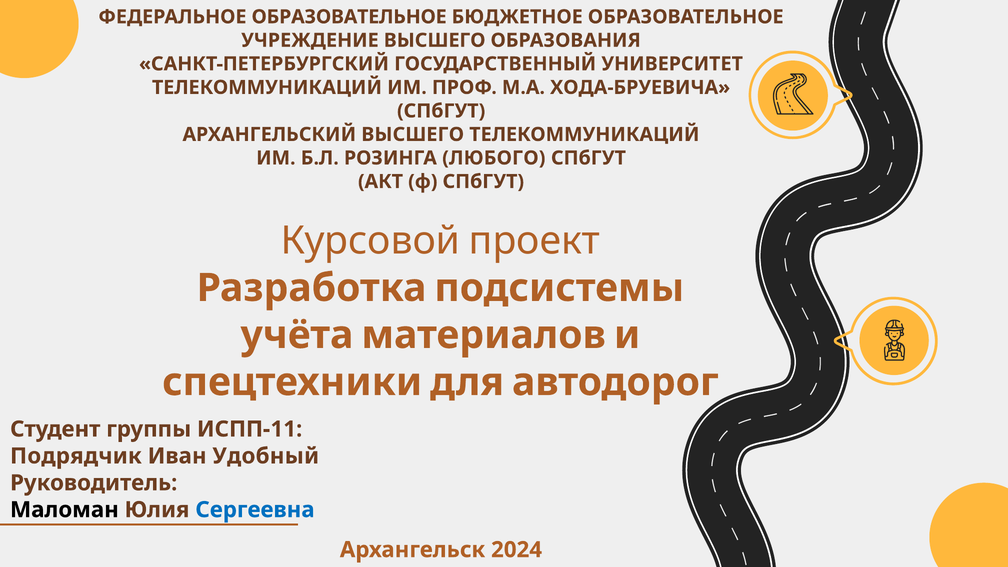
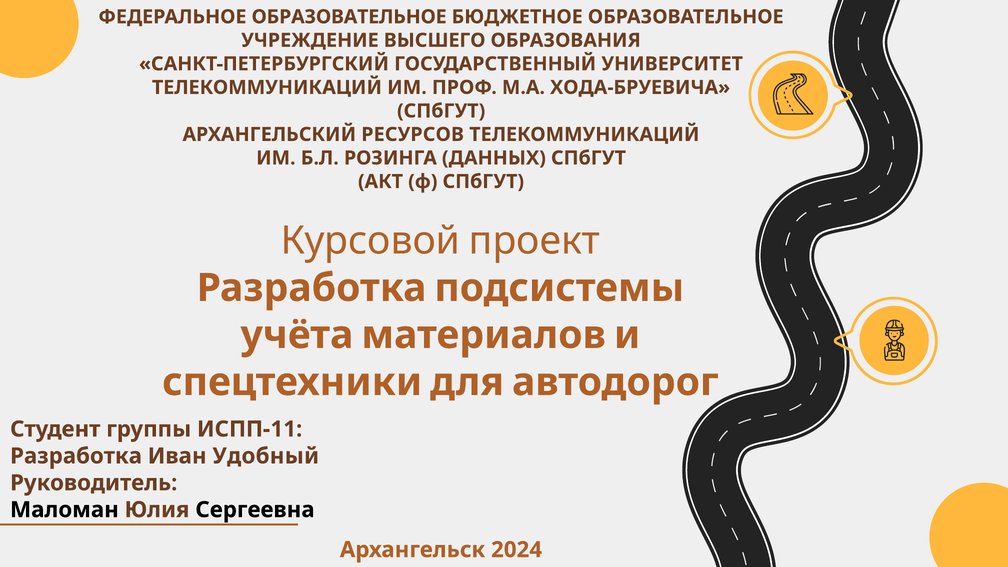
АРХАНГЕЛЬСКИЙ ВЫСШЕГО: ВЫСШЕГО -> РЕСУРСОВ
ЛЮБОГО: ЛЮБОГО -> ДАННЫХ
Подрядчик: Подрядчик -> Разработка
Сергеевна colour: blue -> black
